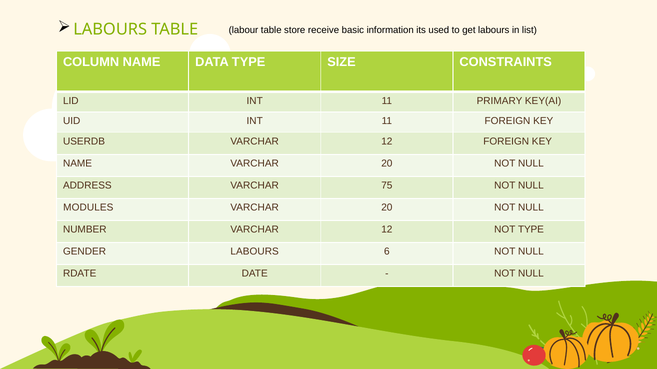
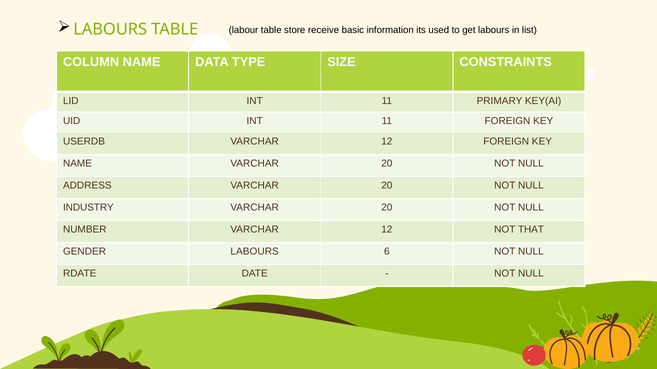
ADDRESS VARCHAR 75: 75 -> 20
MODULES: MODULES -> INDUSTRY
NOT TYPE: TYPE -> THAT
